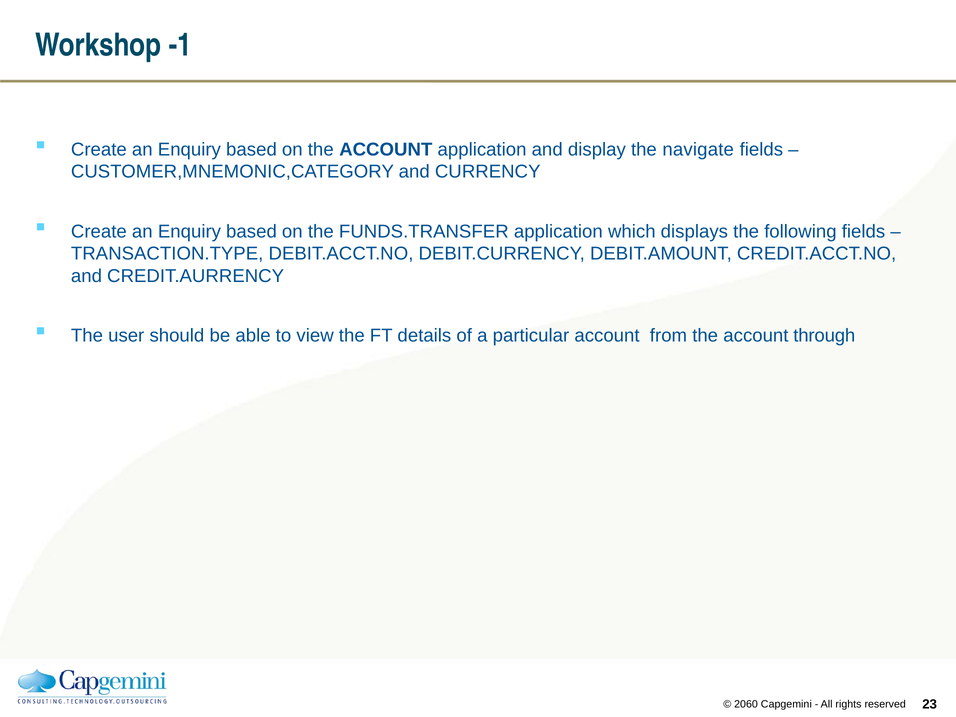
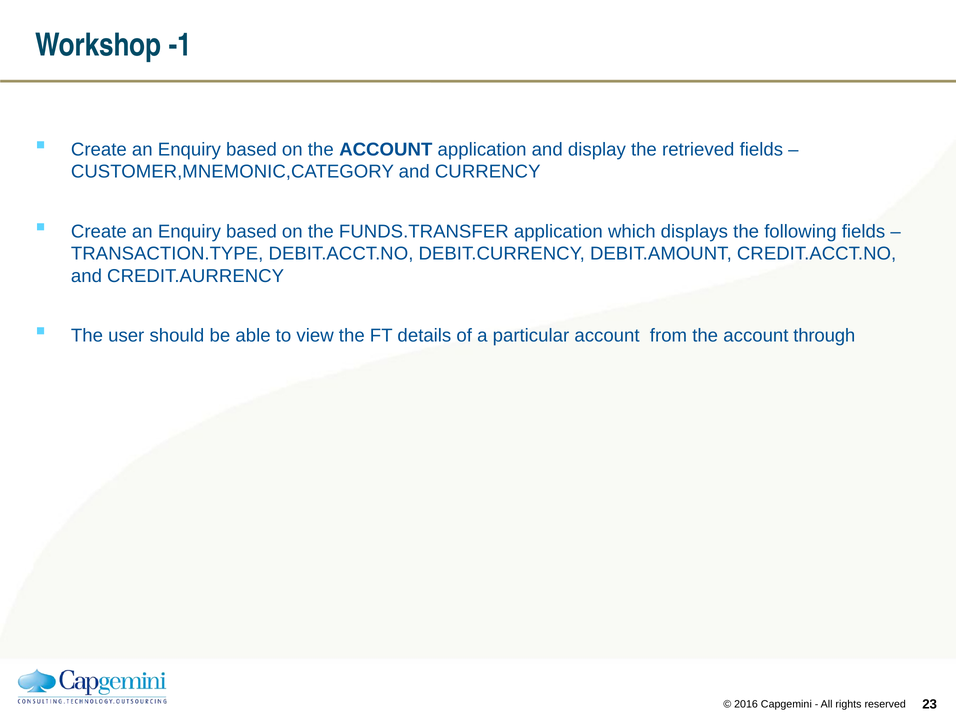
navigate: navigate -> retrieved
2060: 2060 -> 2016
